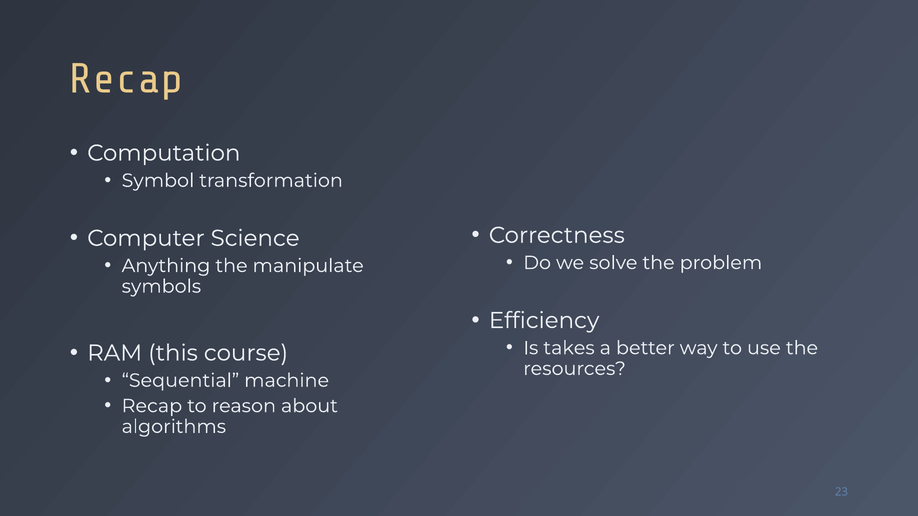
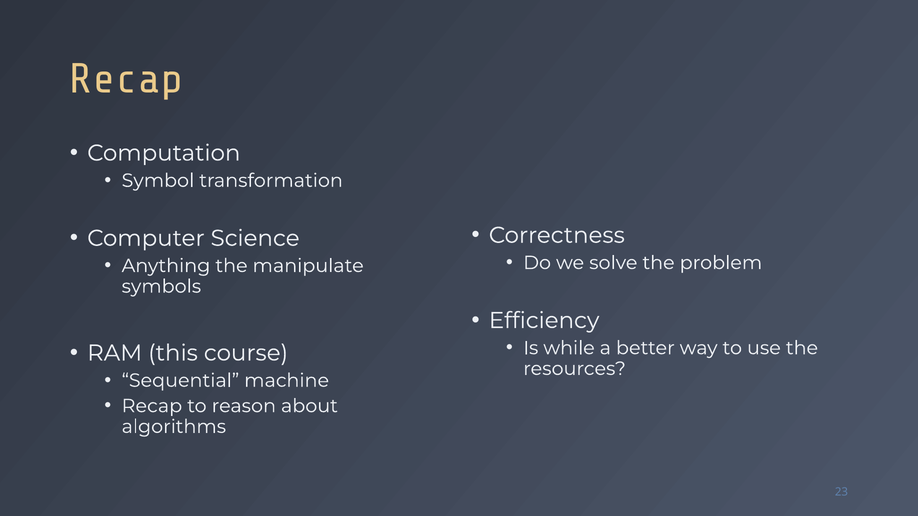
takes: takes -> while
